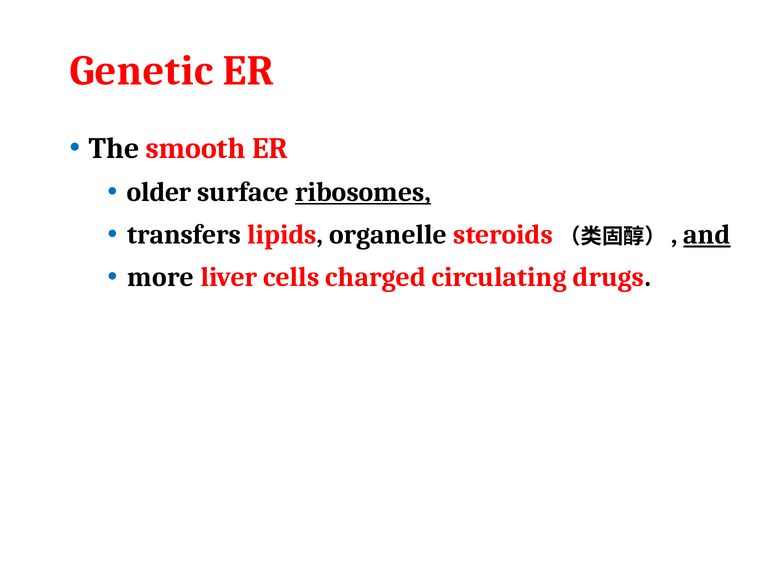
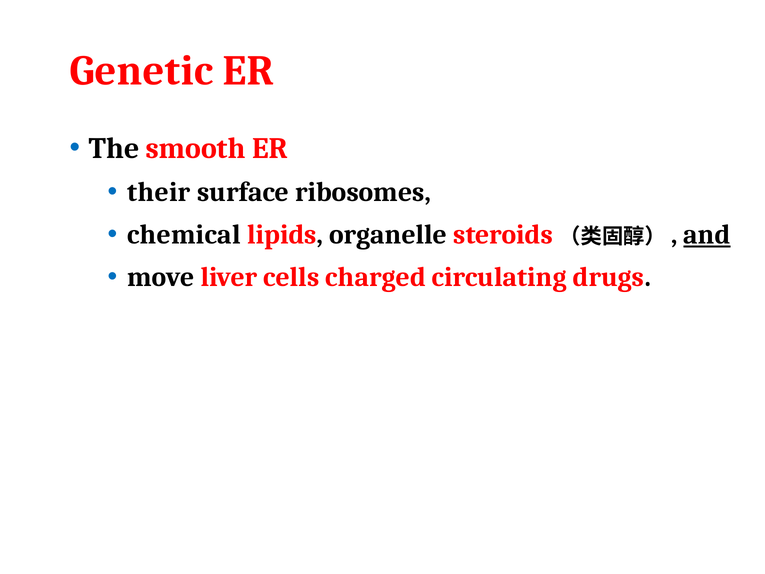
older: older -> their
ribosomes underline: present -> none
transfers: transfers -> chemical
more: more -> move
